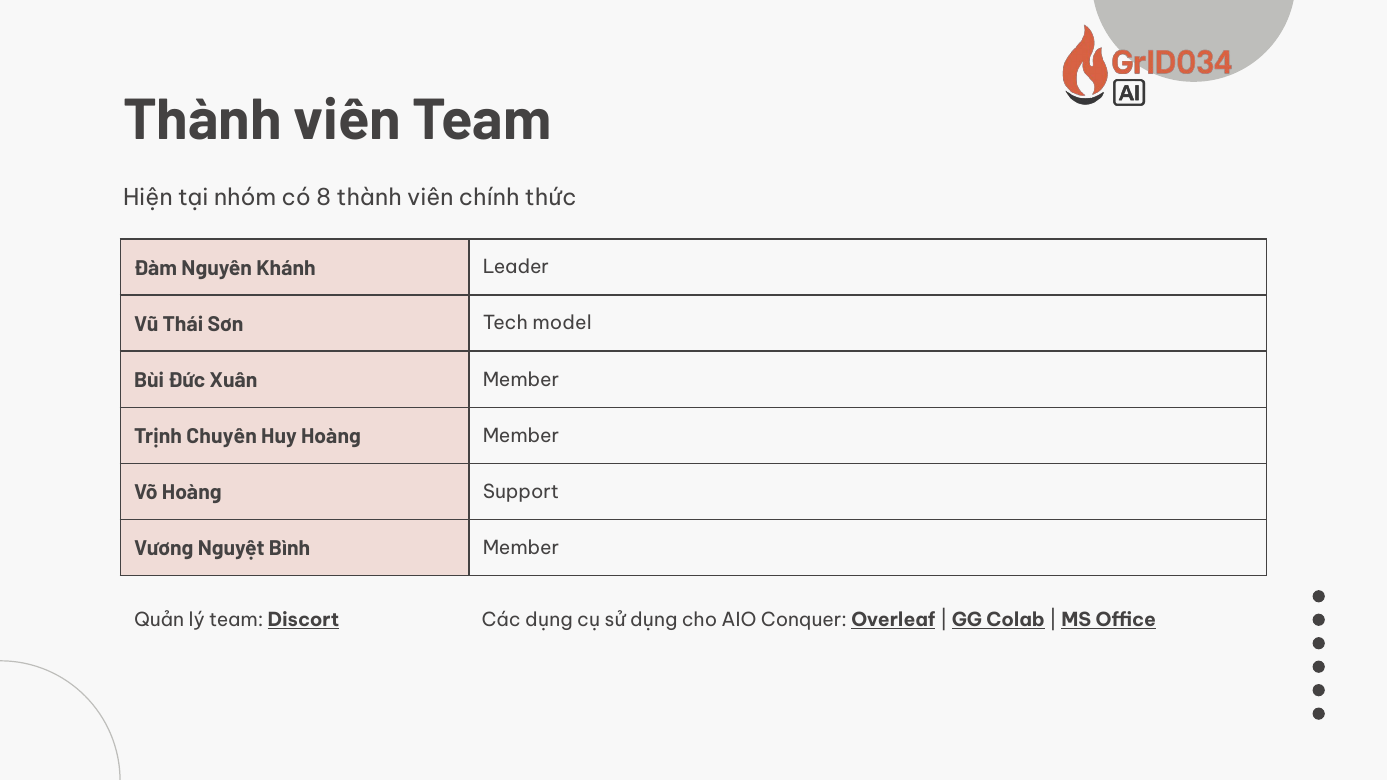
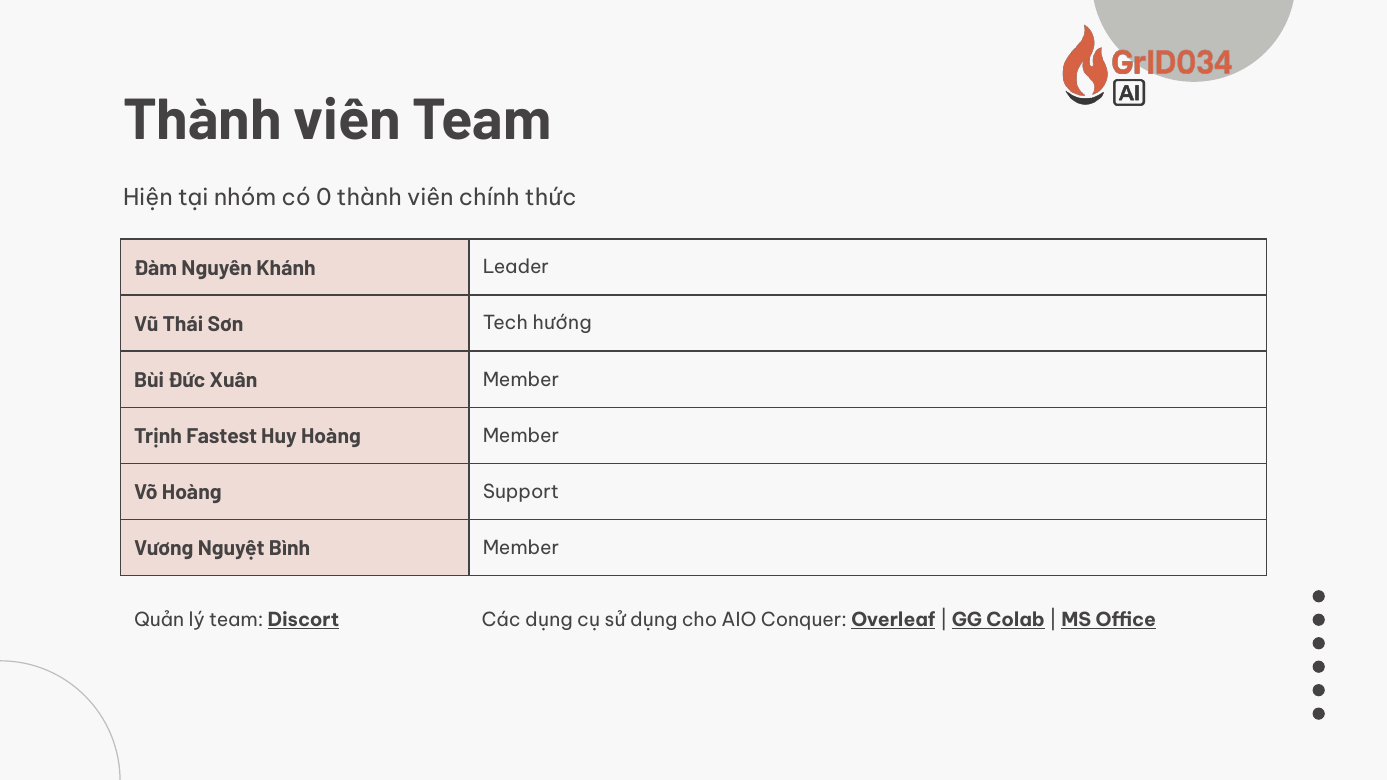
8: 8 -> 0
model: model -> hướng
Chuyên: Chuyên -> Fastest
